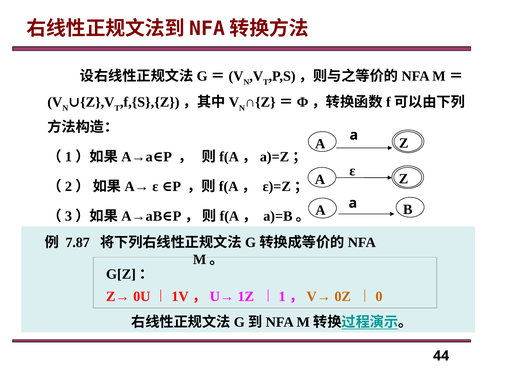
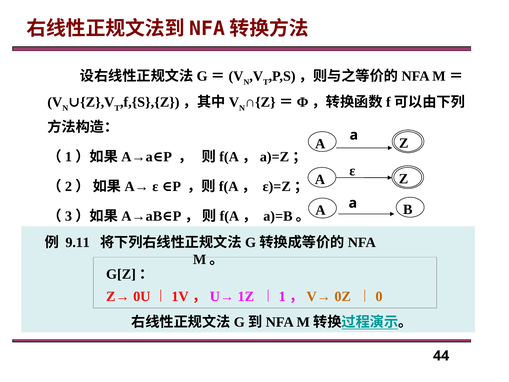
7.87: 7.87 -> 9.11
